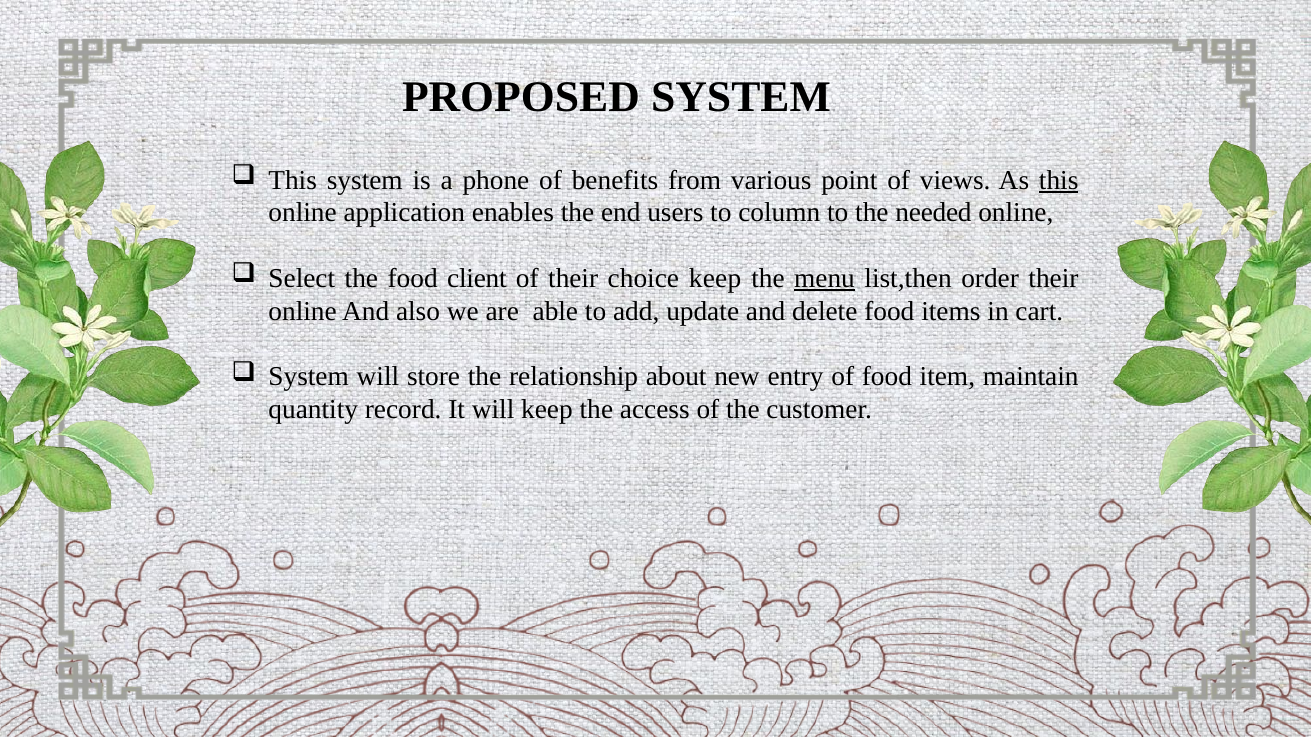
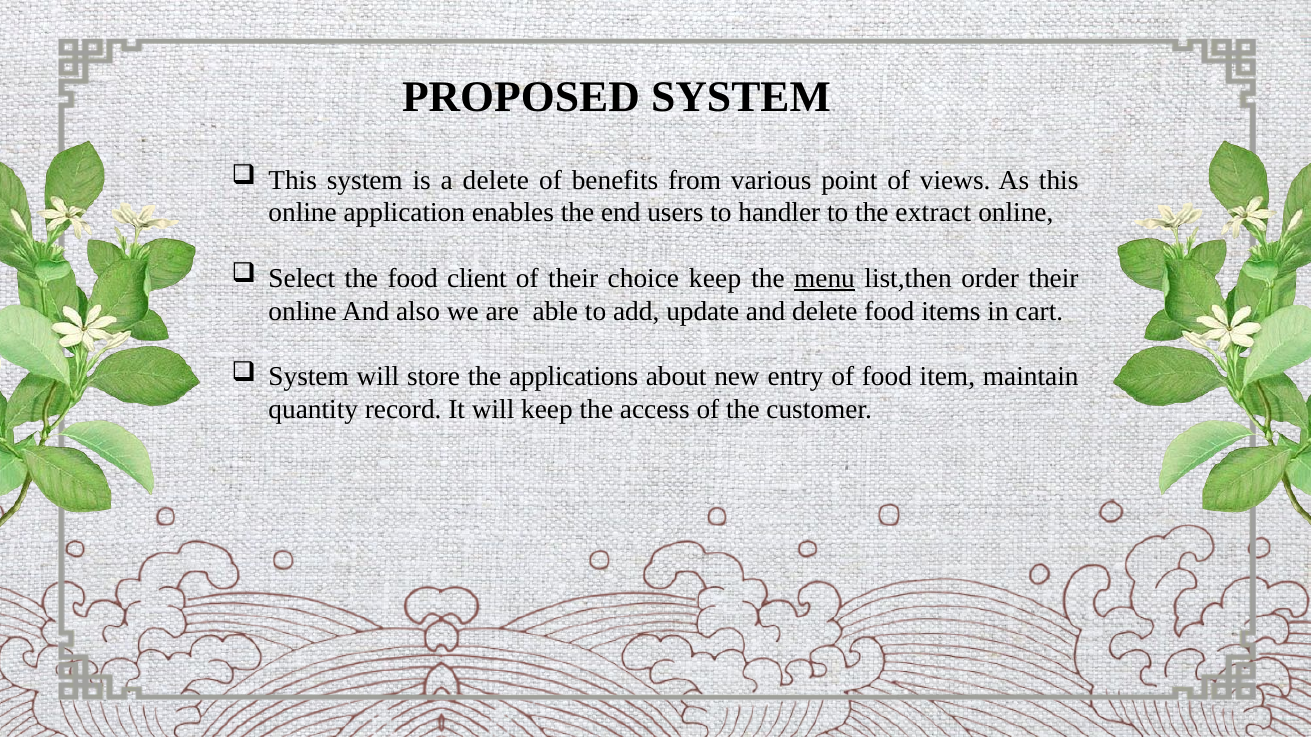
a phone: phone -> delete
this at (1059, 180) underline: present -> none
column: column -> handler
needed: needed -> extract
relationship: relationship -> applications
